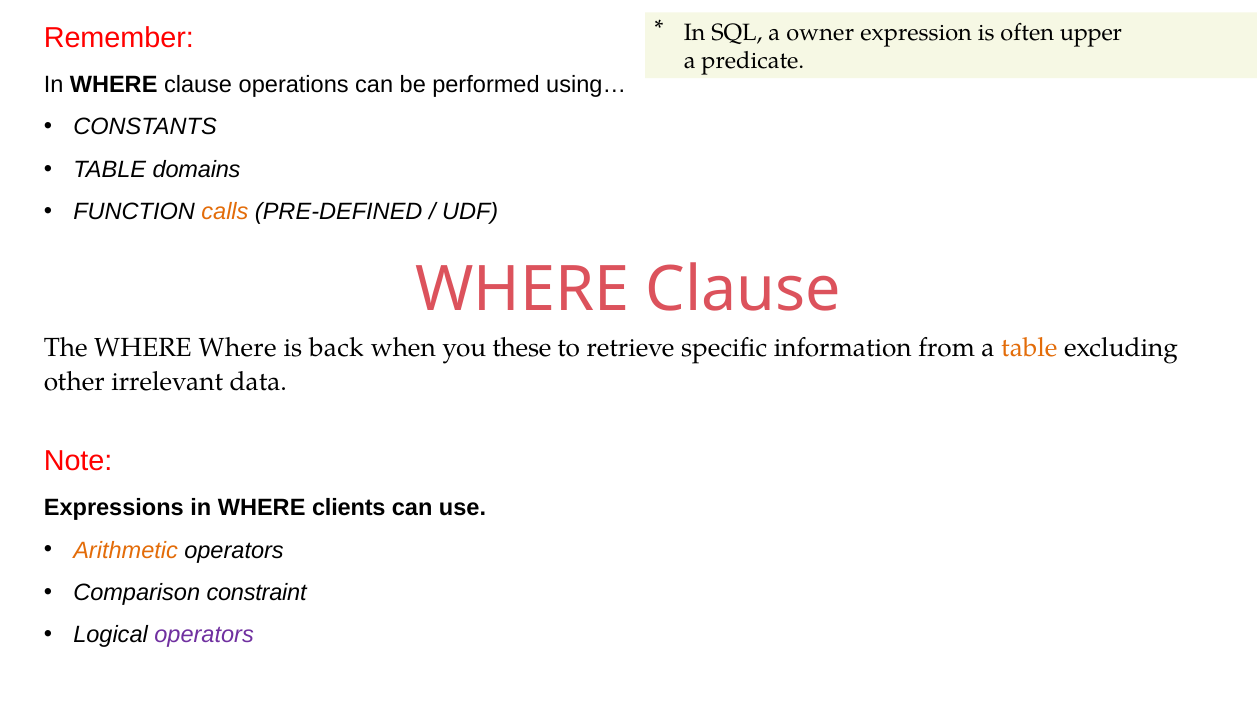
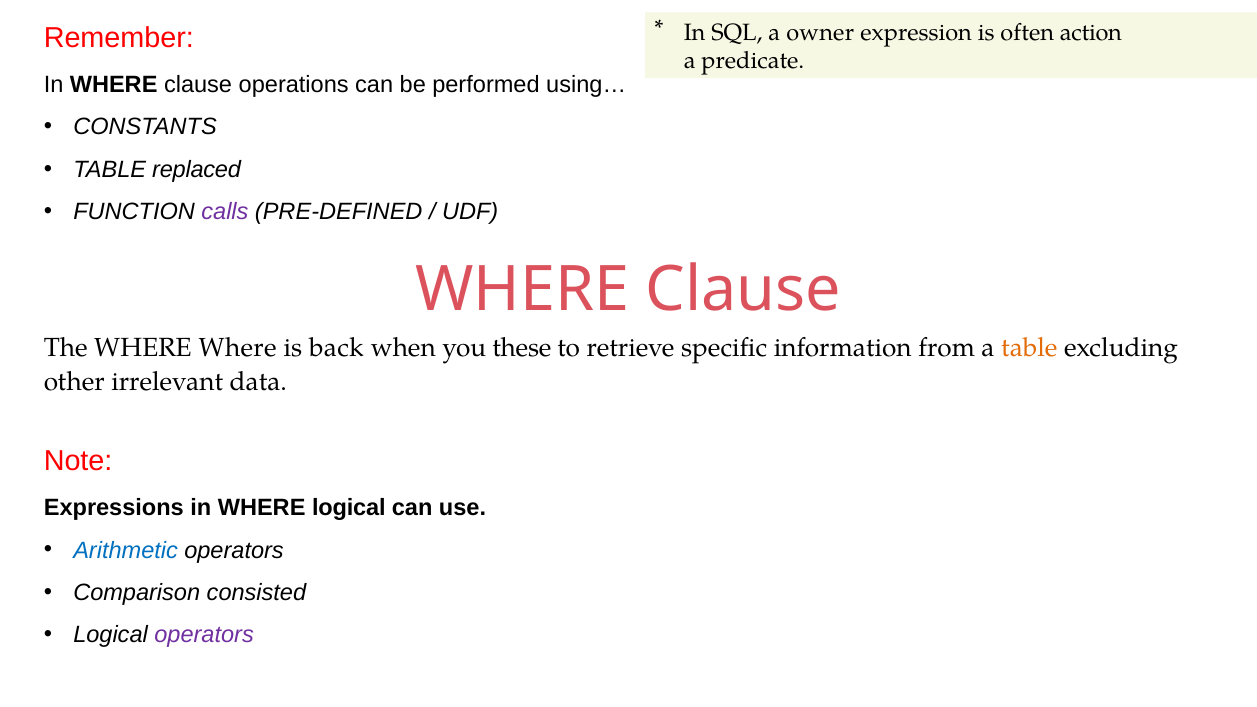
upper: upper -> action
domains: domains -> replaced
calls colour: orange -> purple
WHERE clients: clients -> logical
Arithmetic colour: orange -> blue
constraint: constraint -> consisted
